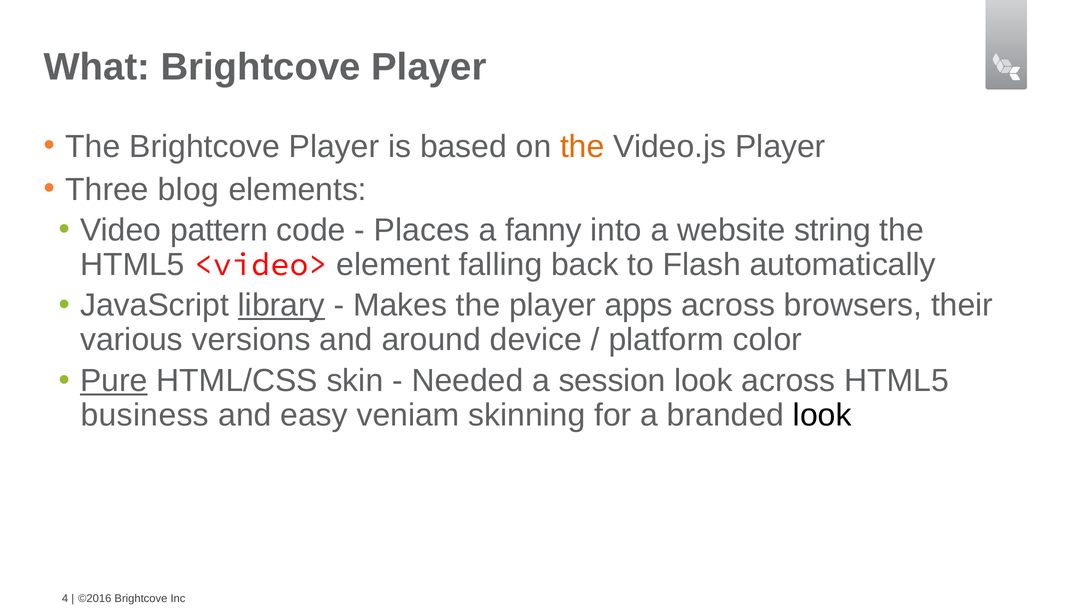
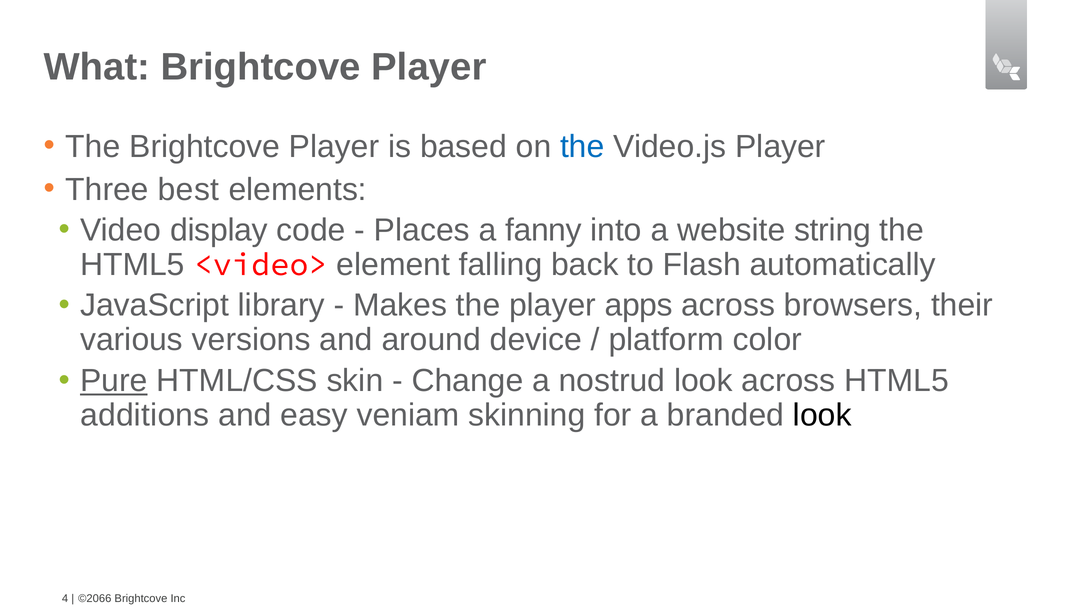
the at (582, 147) colour: orange -> blue
blog: blog -> best
pattern: pattern -> display
library underline: present -> none
Needed: Needed -> Change
session: session -> nostrud
business: business -> additions
©2016: ©2016 -> ©2066
